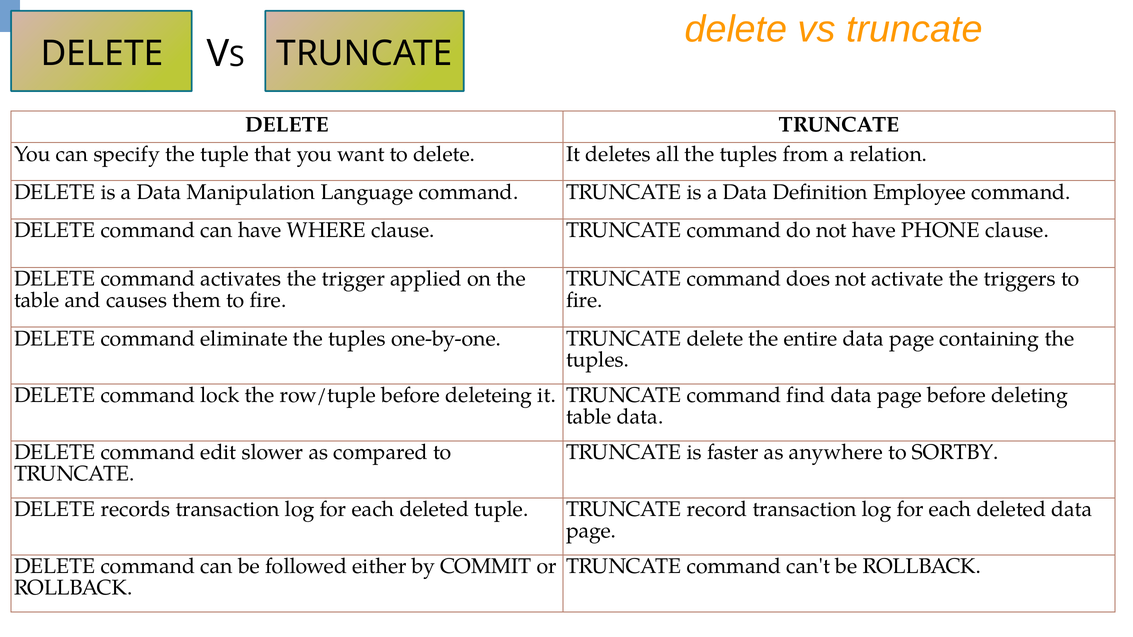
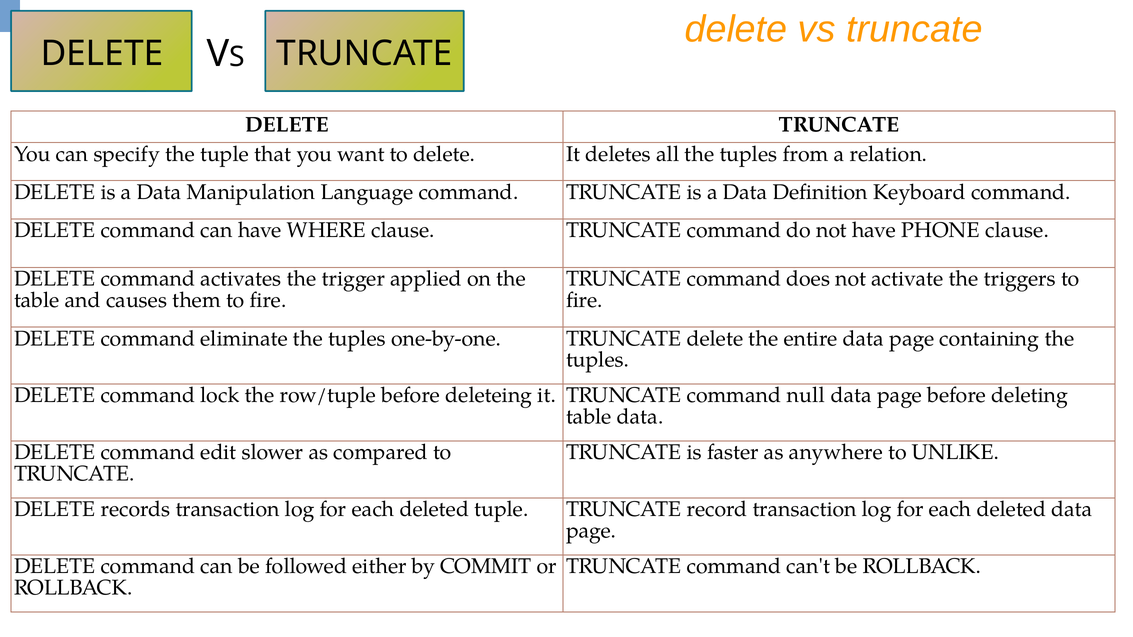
Employee: Employee -> Keyboard
find: find -> null
SORTBY: SORTBY -> UNLIKE
